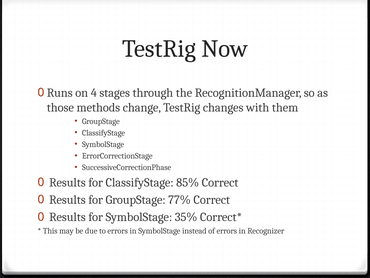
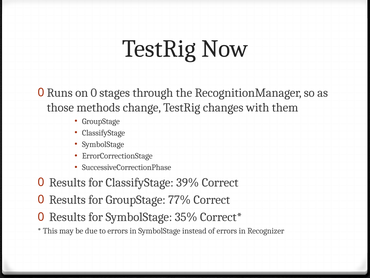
on 4: 4 -> 0
85%: 85% -> 39%
